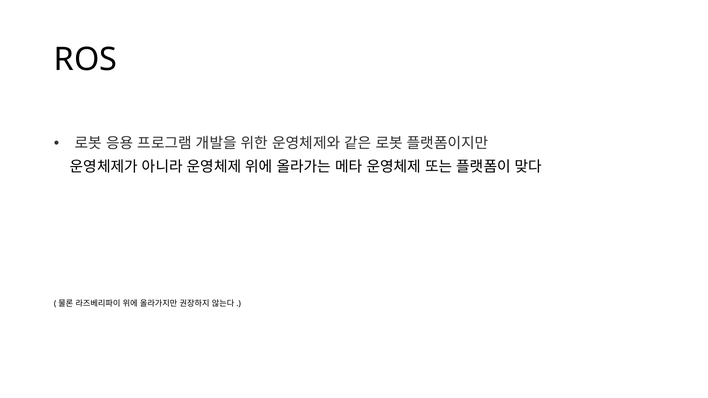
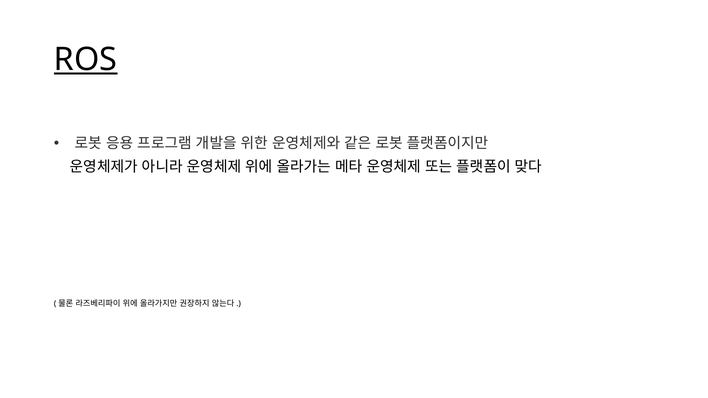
ROS underline: none -> present
